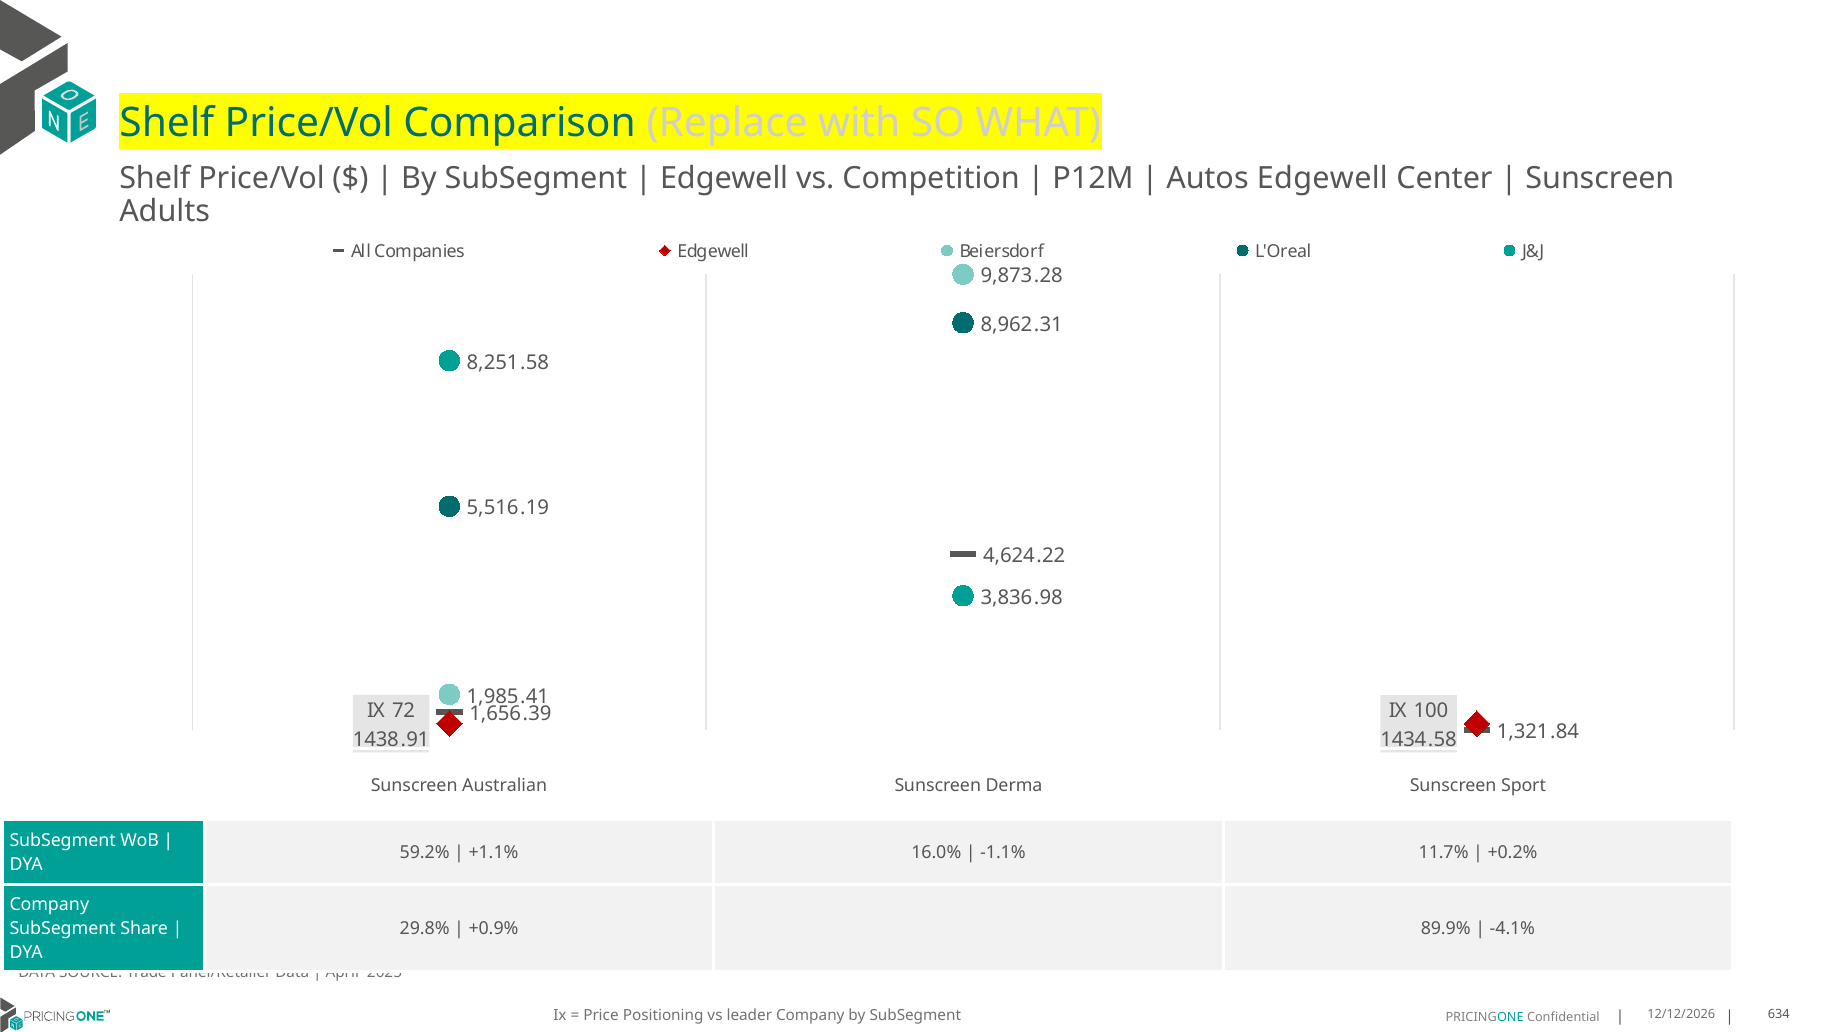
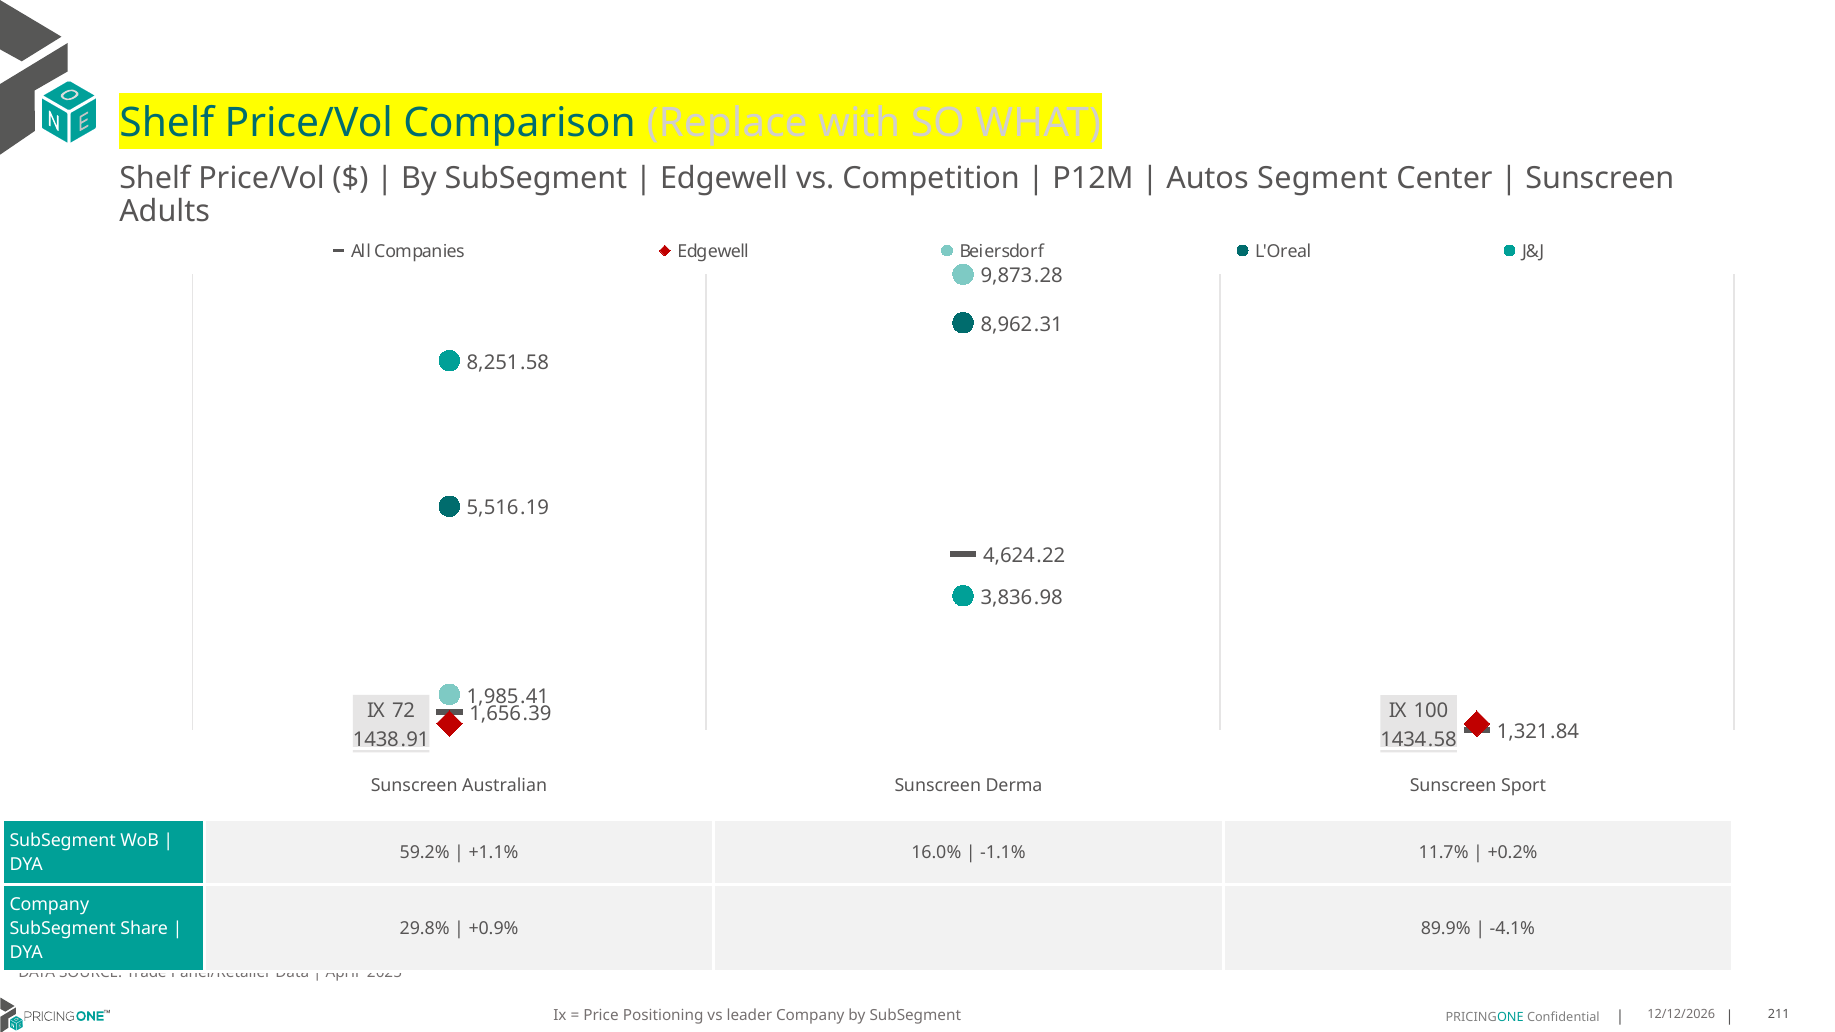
Autos Edgewell: Edgewell -> Segment
634: 634 -> 211
